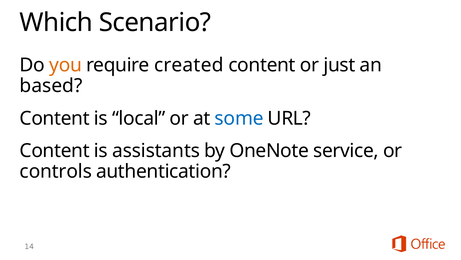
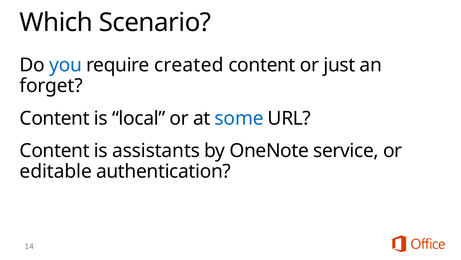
you colour: orange -> blue
based: based -> forget
controls: controls -> editable
